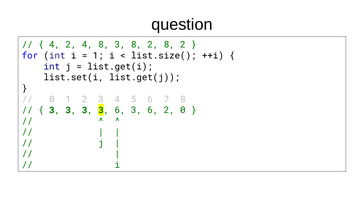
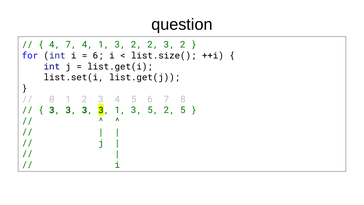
4 2: 2 -> 7
4 8: 8 -> 1
8 at (136, 45): 8 -> 2
8 at (169, 45): 8 -> 3
1 at (98, 55): 1 -> 6
3 3 6: 6 -> 1
6 at (153, 110): 6 -> 5
2 0: 0 -> 5
